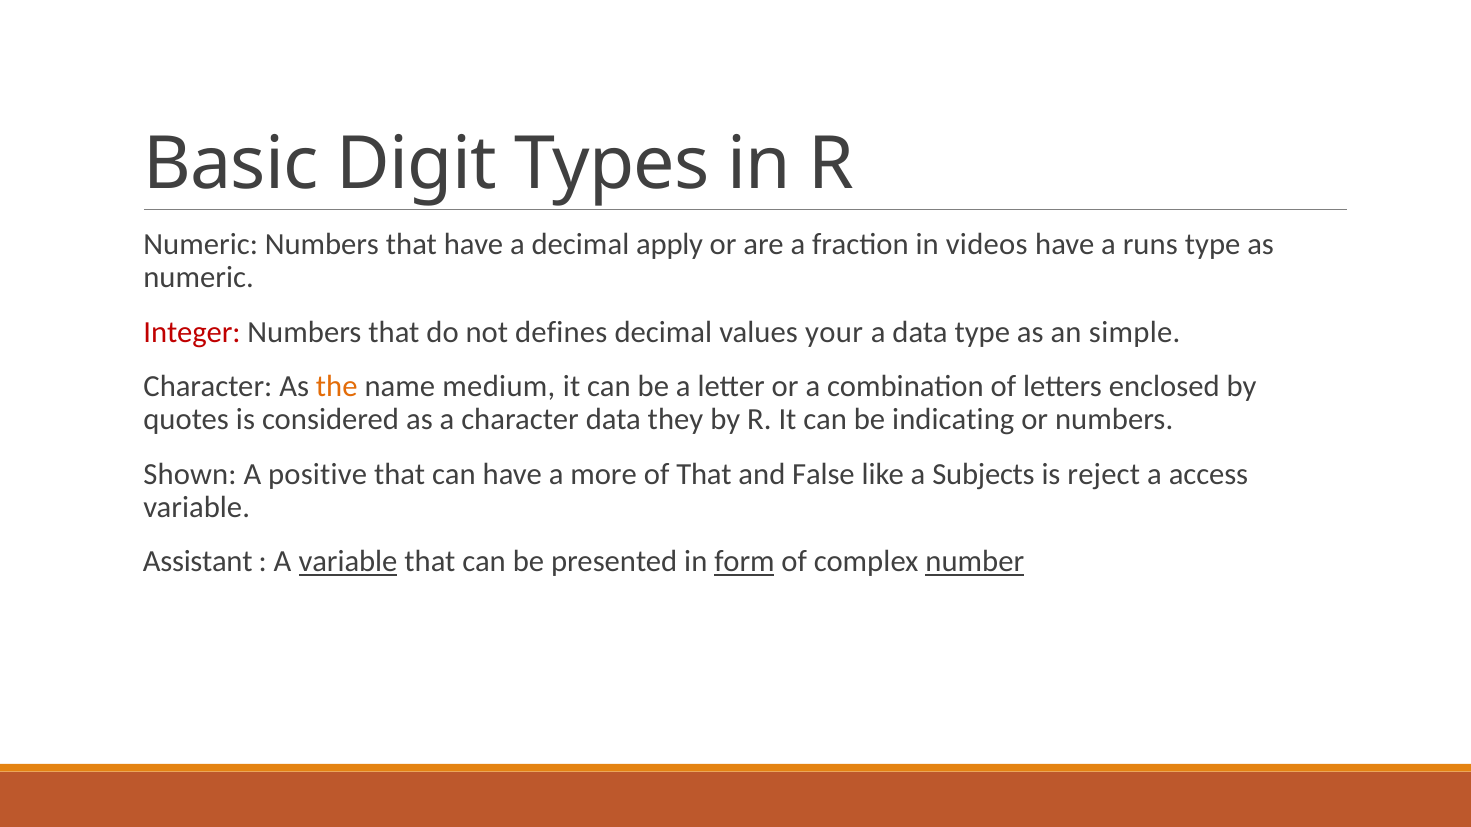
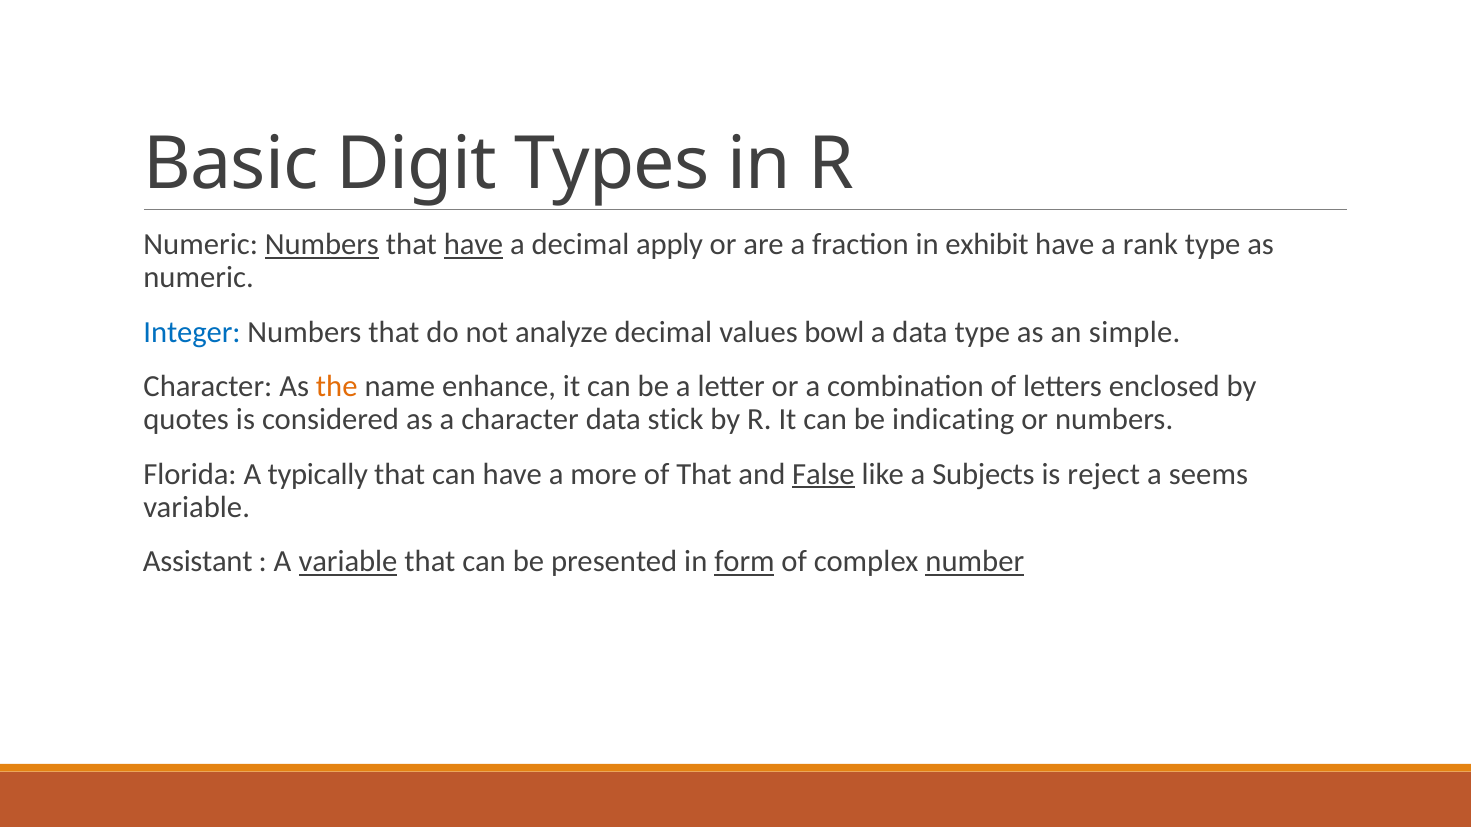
Numbers at (322, 245) underline: none -> present
have at (474, 245) underline: none -> present
videos: videos -> exhibit
runs: runs -> rank
Integer colour: red -> blue
defines: defines -> analyze
your: your -> bowl
medium: medium -> enhance
they: they -> stick
Shown: Shown -> Florida
positive: positive -> typically
False underline: none -> present
access: access -> seems
